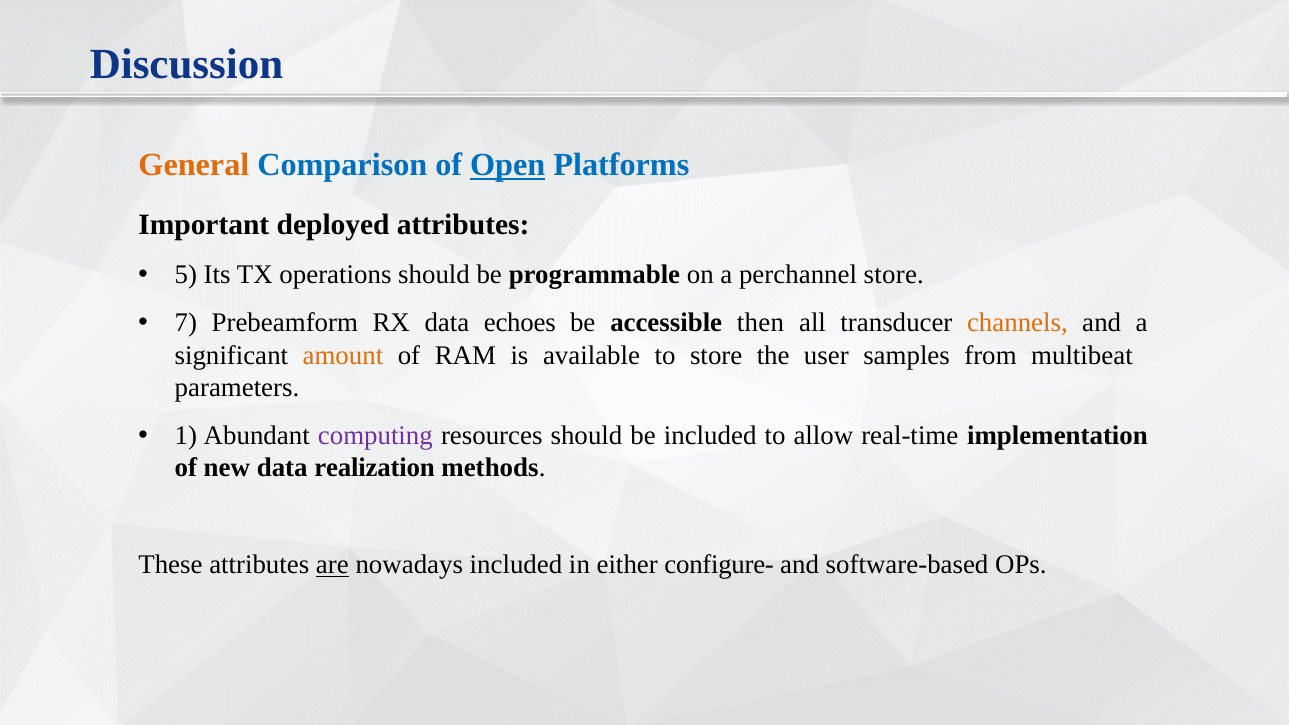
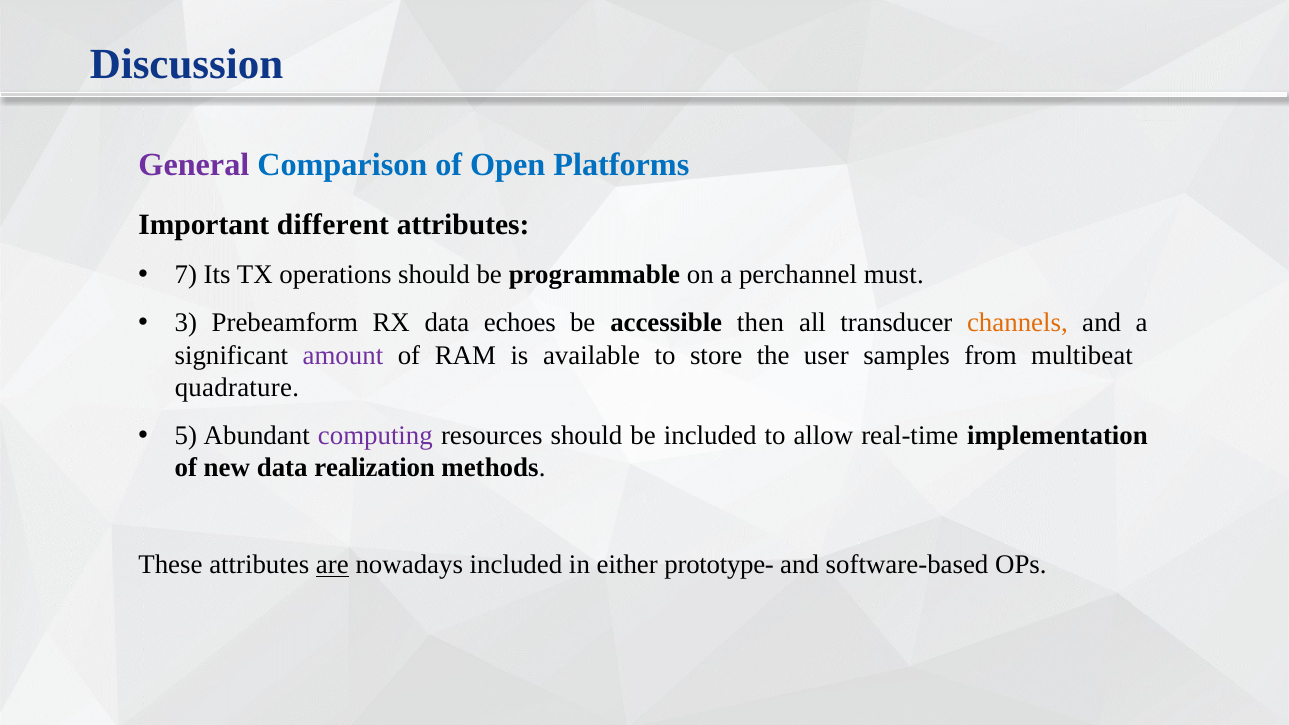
General colour: orange -> purple
Open underline: present -> none
deployed: deployed -> different
5: 5 -> 7
perchannel store: store -> must
7: 7 -> 3
amount colour: orange -> purple
parameters: parameters -> quadrature
1: 1 -> 5
configure-: configure- -> prototype-
